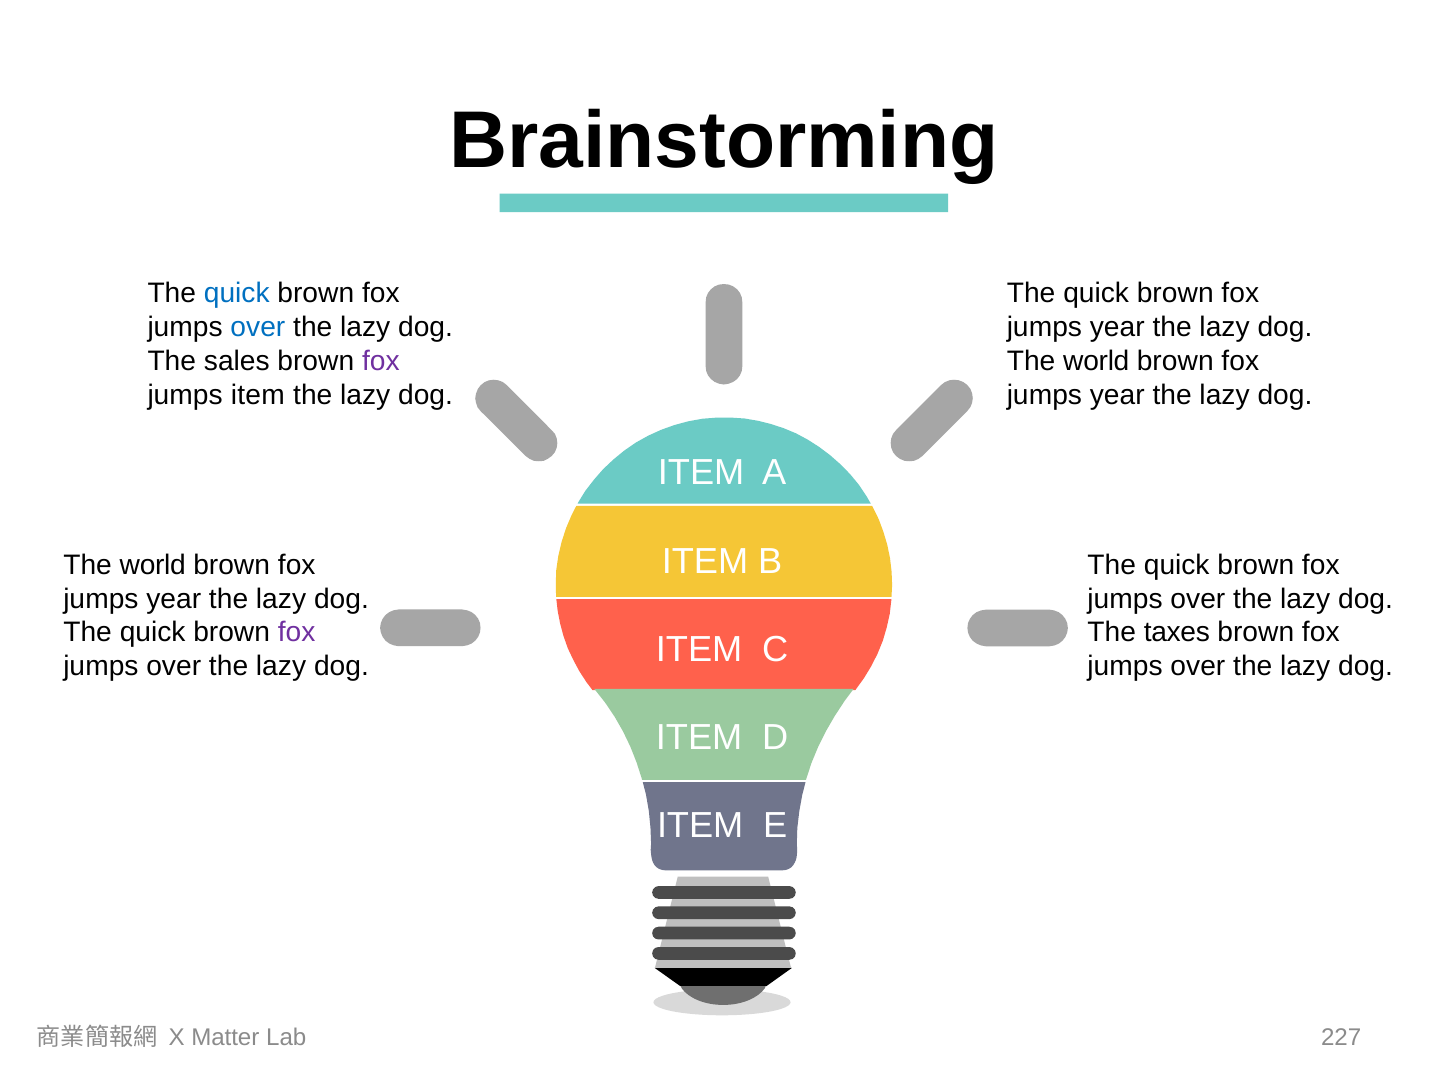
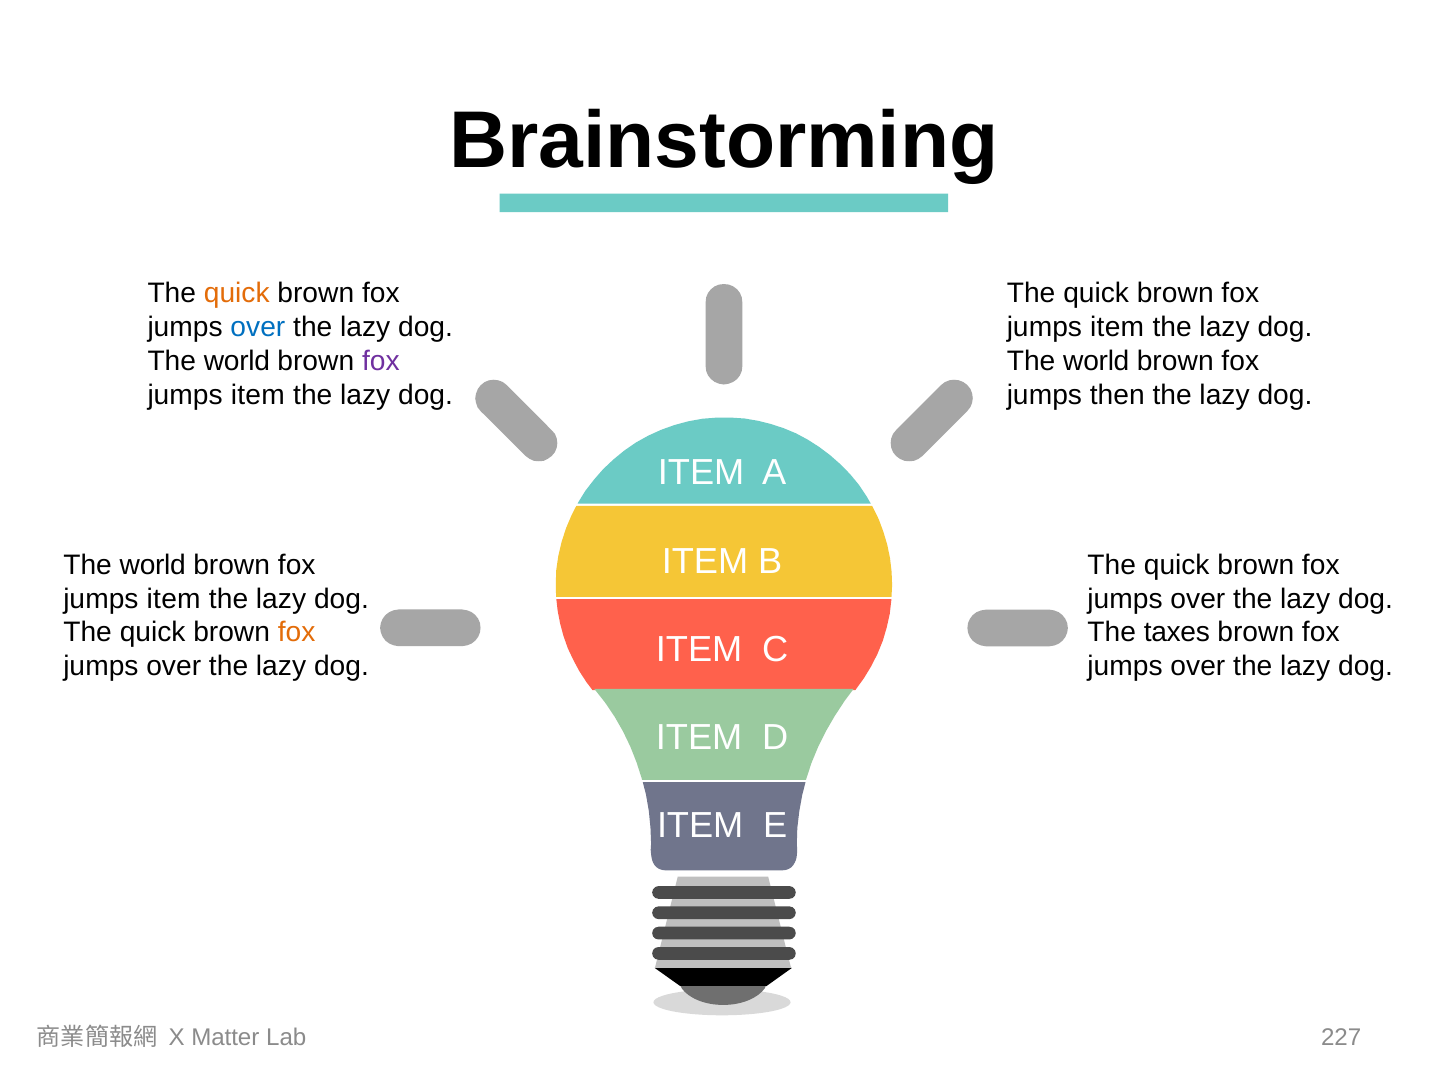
quick at (237, 294) colour: blue -> orange
year at (1117, 328): year -> item
sales at (237, 361): sales -> world
year at (1117, 395): year -> then
year at (174, 599): year -> item
fox at (297, 633) colour: purple -> orange
